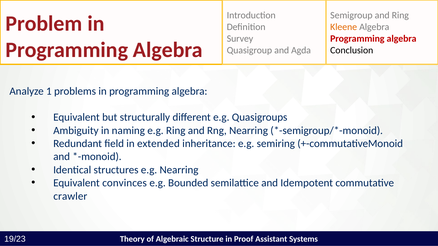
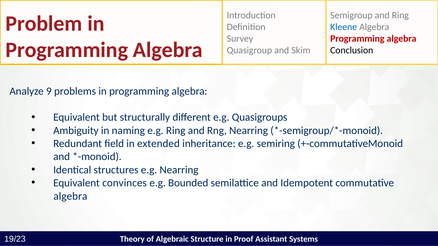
Kleene colour: orange -> blue
Agda: Agda -> Skim
1: 1 -> 9
crawler at (70, 196): crawler -> algebra
